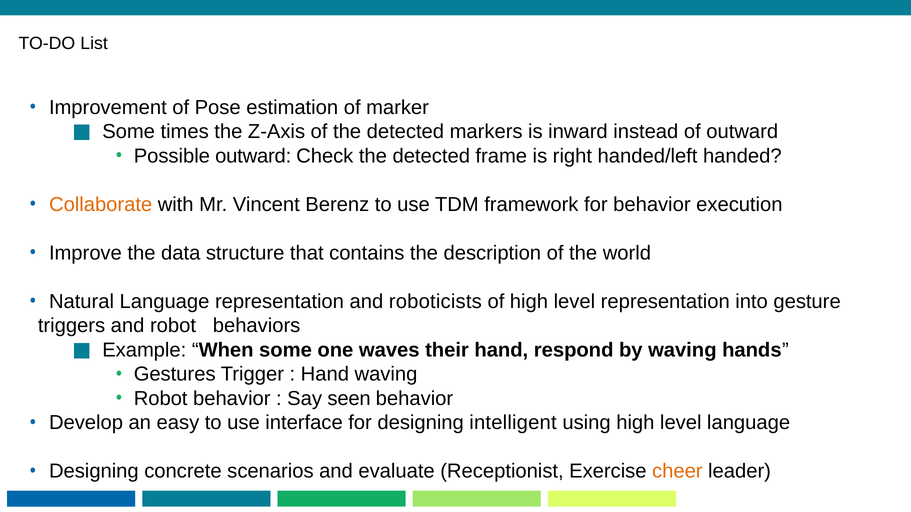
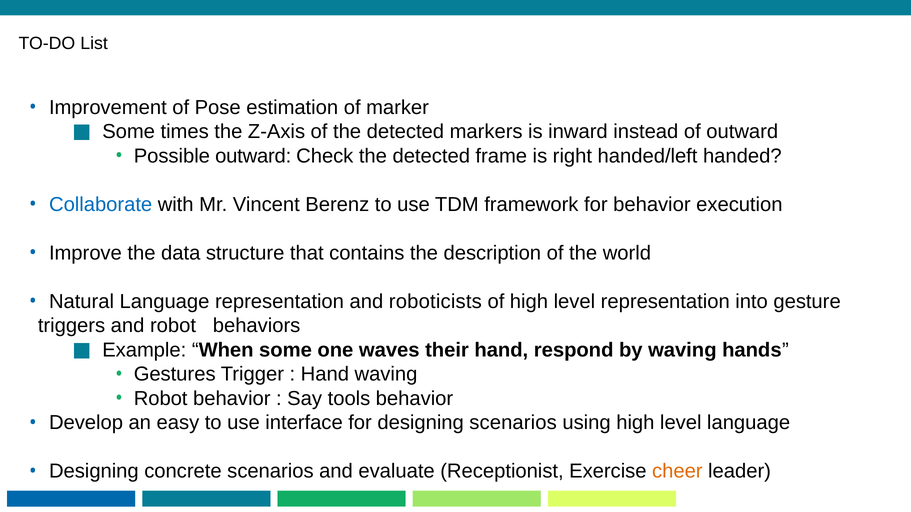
Collaborate colour: orange -> blue
seen: seen -> tools
designing intelligent: intelligent -> scenarios
